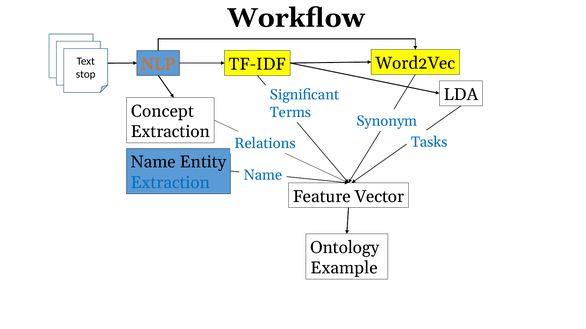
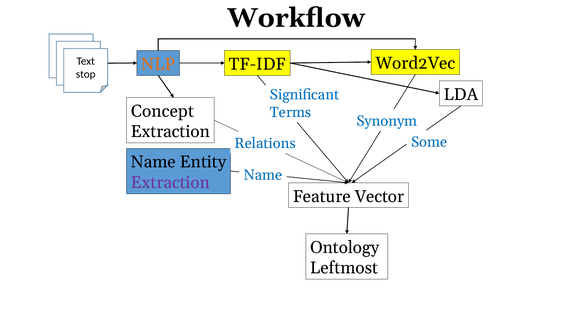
Tasks: Tasks -> Some
Extraction at (170, 183) colour: blue -> purple
Example: Example -> Leftmost
